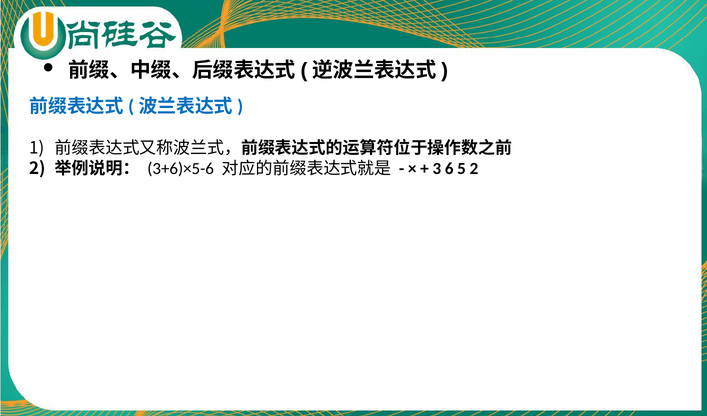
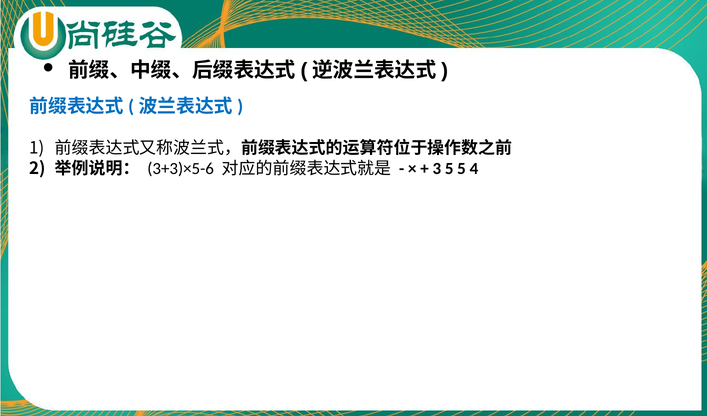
3+6)×5-6: 3+6)×5-6 -> 3+3)×5-6
3 6: 6 -> 5
5 2: 2 -> 4
